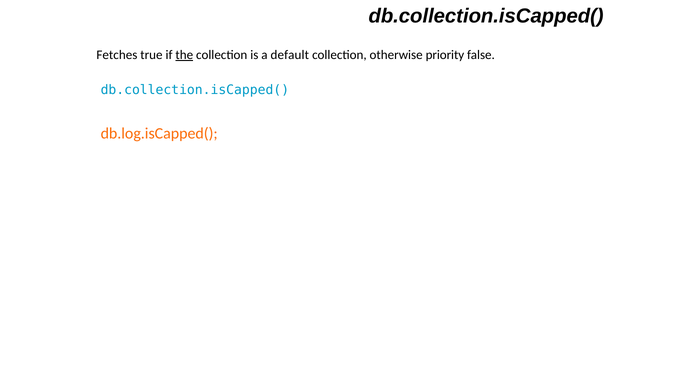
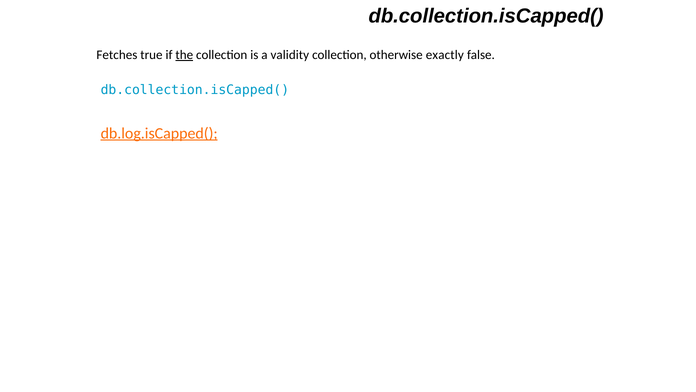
default: default -> validity
priority: priority -> exactly
db.log.isCapped( underline: none -> present
